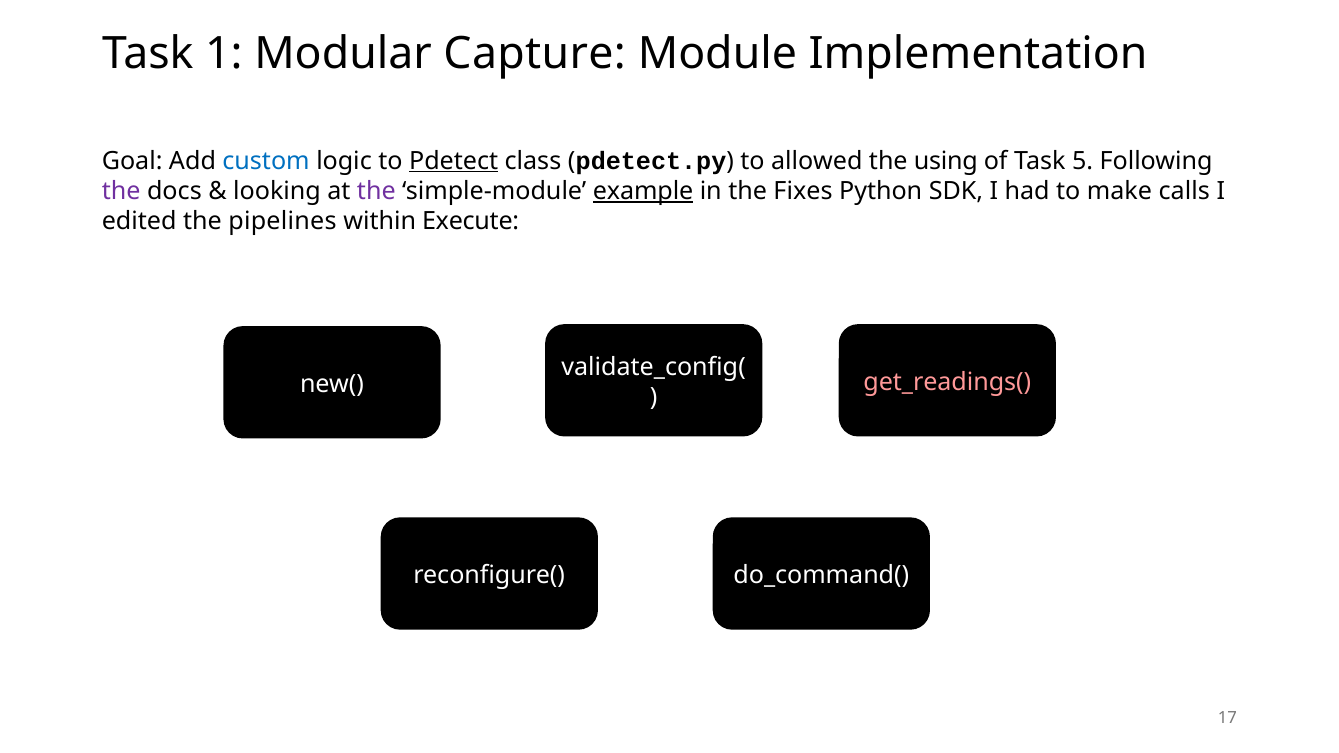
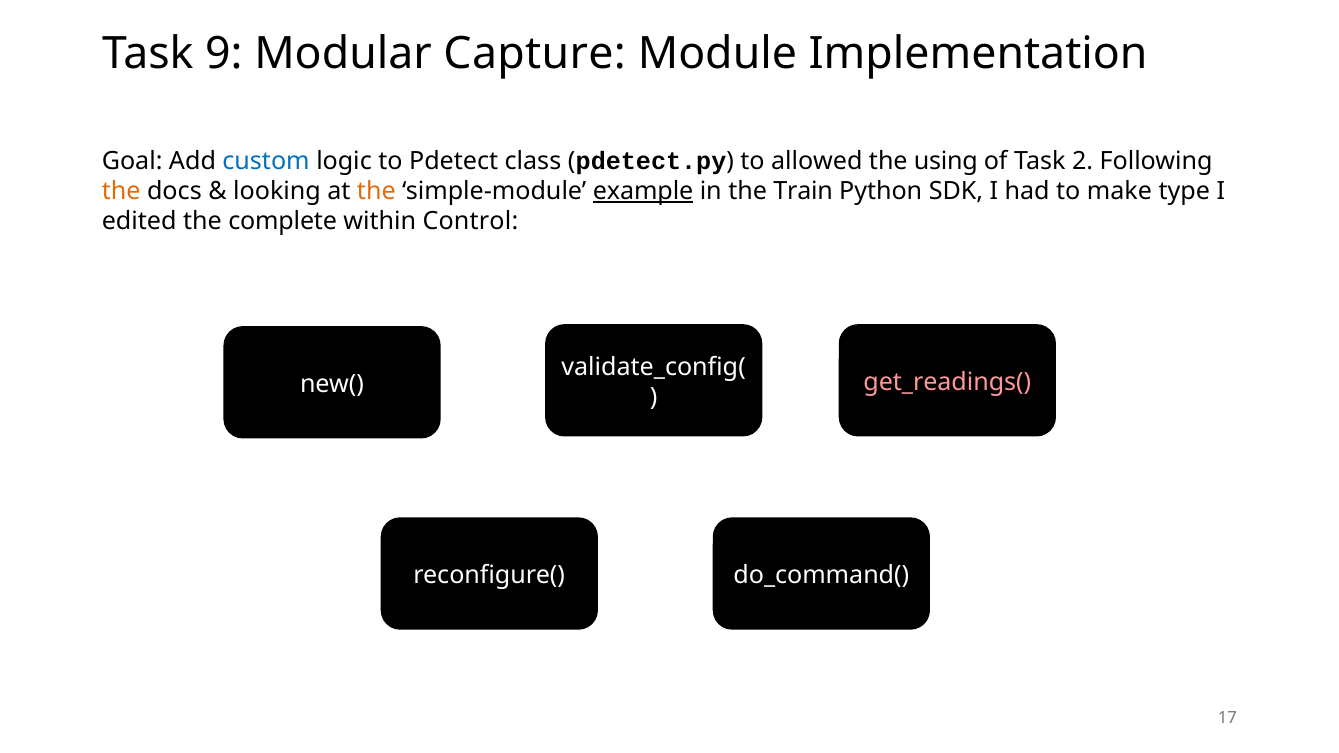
1: 1 -> 9
Pdetect underline: present -> none
5: 5 -> 2
the at (121, 191) colour: purple -> orange
the at (376, 191) colour: purple -> orange
Fixes: Fixes -> Train
calls: calls -> type
pipelines: pipelines -> complete
Execute: Execute -> Control
